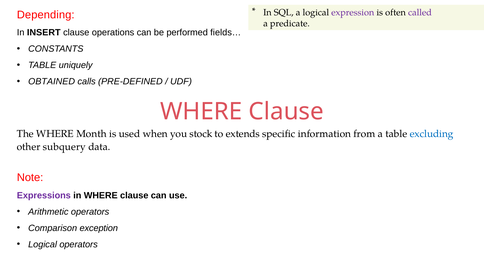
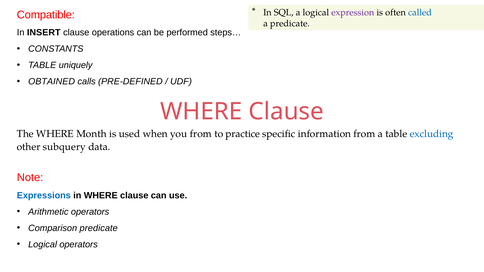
called colour: purple -> blue
Depending: Depending -> Compatible
fields…: fields… -> steps…
you stock: stock -> from
extends: extends -> practice
Expressions colour: purple -> blue
Comparison exception: exception -> predicate
